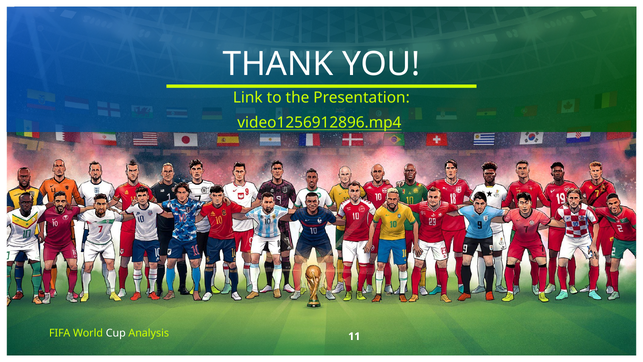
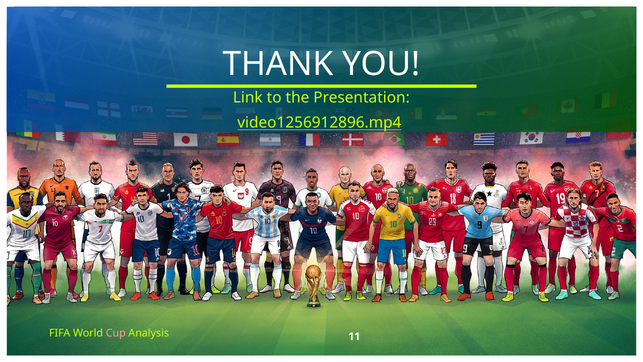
Cup colour: white -> pink
